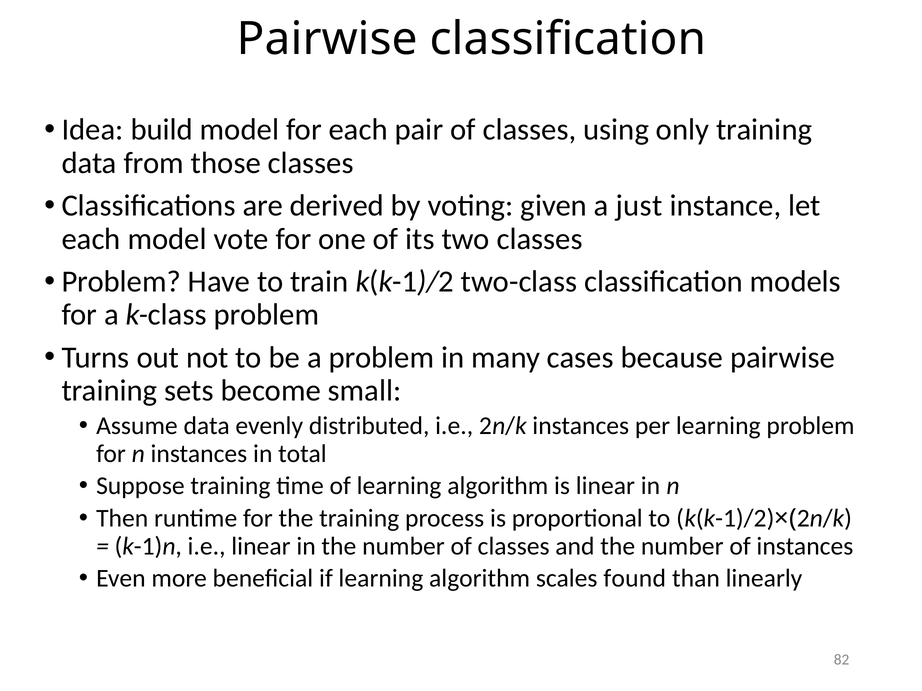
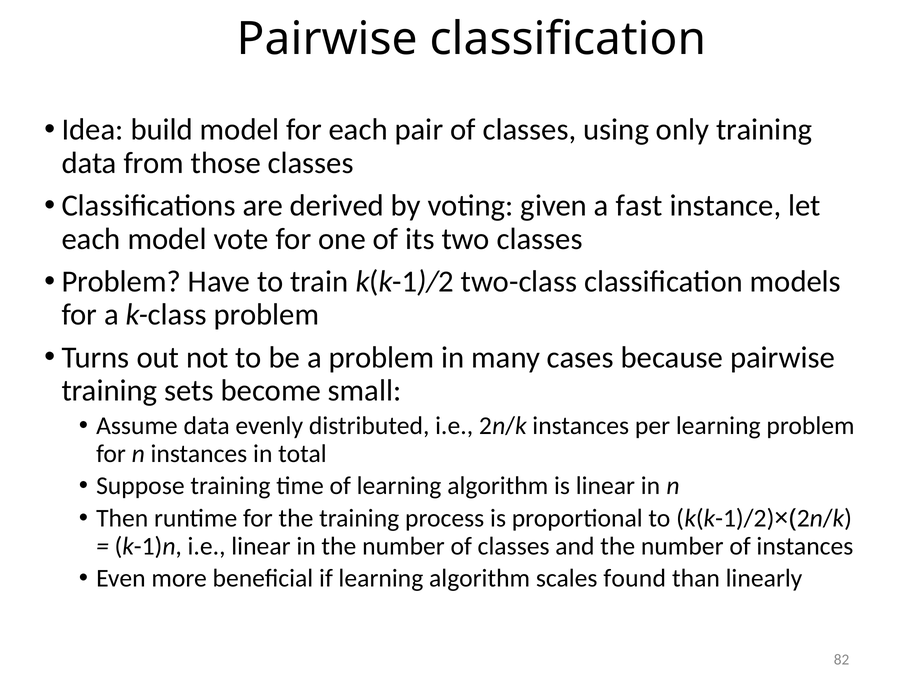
just: just -> fast
